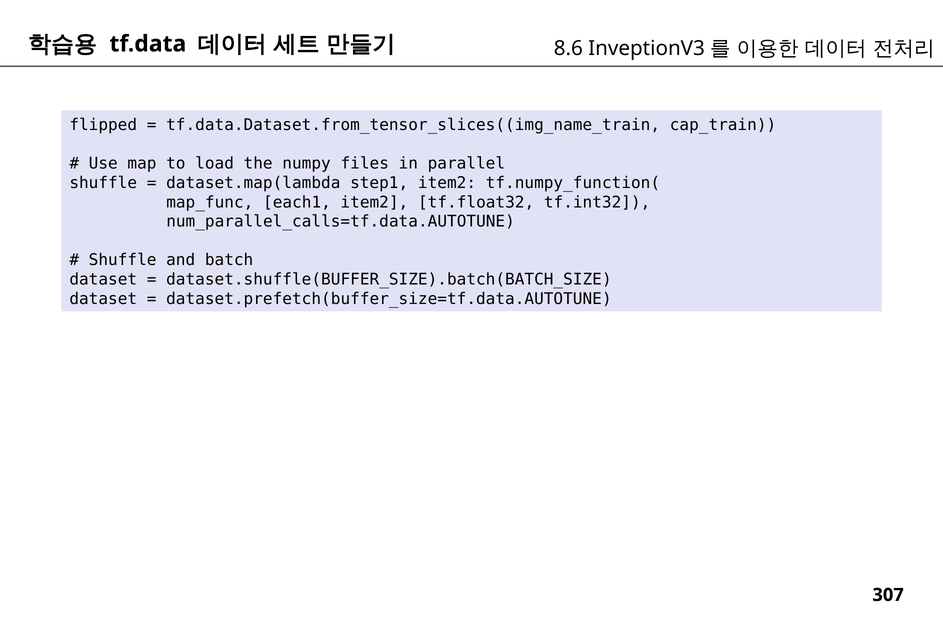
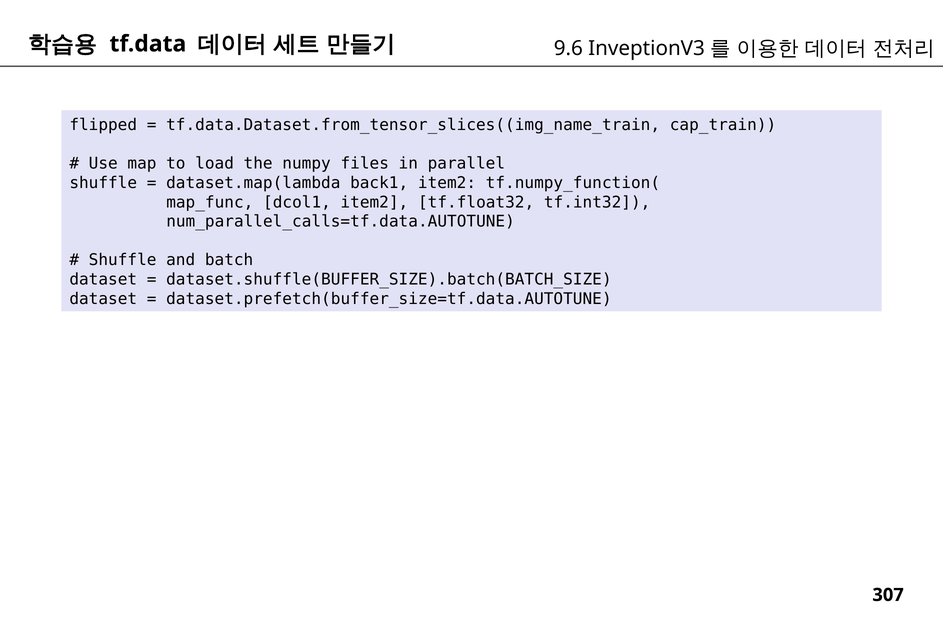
8.6: 8.6 -> 9.6
step1: step1 -> back1
each1: each1 -> dcol1
